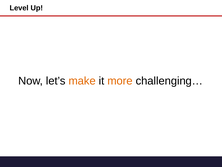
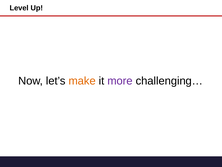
more colour: orange -> purple
